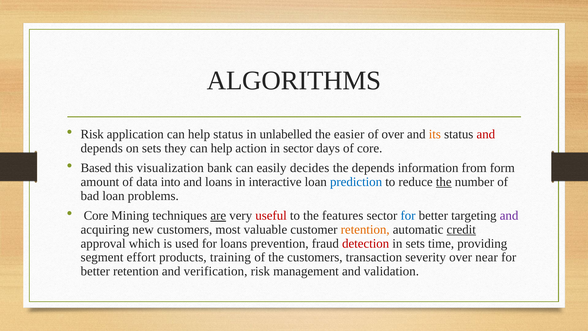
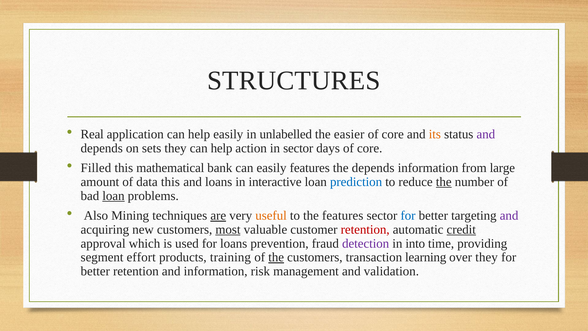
ALGORITHMS: ALGORITHMS -> STRUCTURES
Risk at (92, 134): Risk -> Real
help status: status -> easily
over at (393, 134): over -> core
and at (486, 134) colour: red -> purple
Based: Based -> Filled
visualization: visualization -> mathematical
easily decides: decides -> features
form: form -> large
data into: into -> this
loan at (113, 196) underline: none -> present
Core at (96, 215): Core -> Also
useful colour: red -> orange
most underline: none -> present
retention at (365, 229) colour: orange -> red
detection colour: red -> purple
in sets: sets -> into
the at (276, 257) underline: none -> present
severity: severity -> learning
over near: near -> they
and verification: verification -> information
